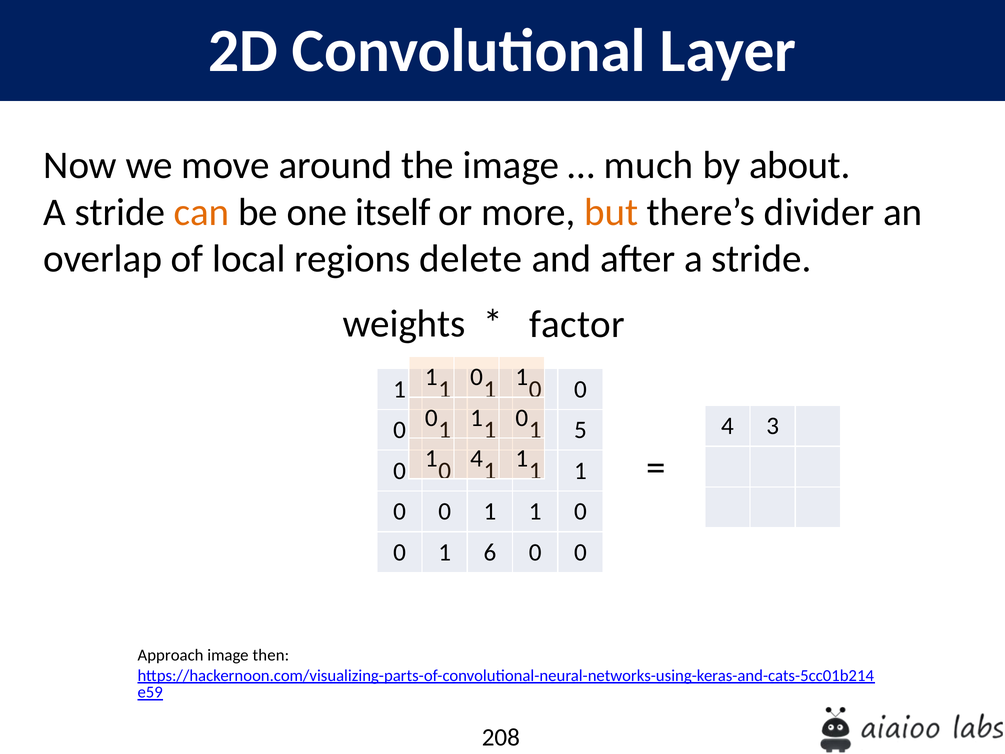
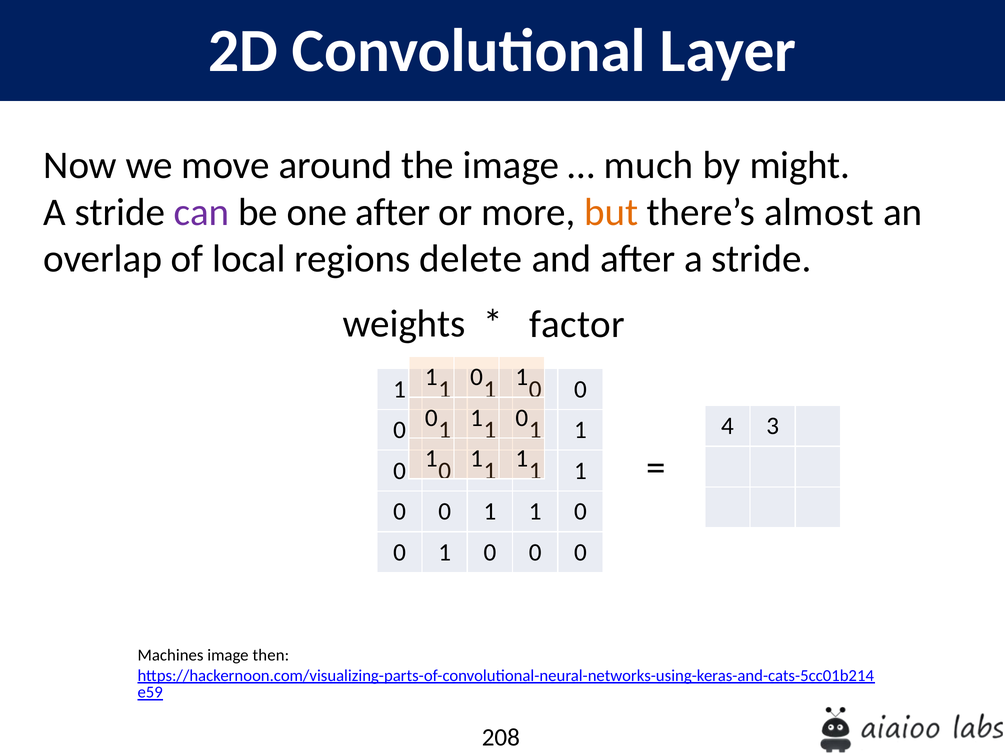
about: about -> might
can colour: orange -> purple
one itself: itself -> after
divider: divider -> almost
5 at (580, 430): 5 -> 1
4 at (477, 458): 4 -> 1
6 at (490, 552): 6 -> 0
Approach: Approach -> Machines
